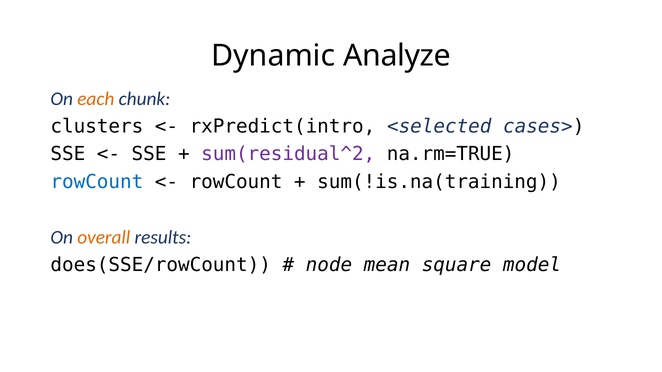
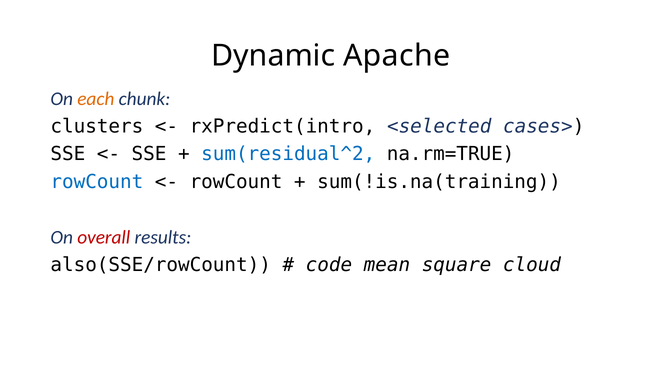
Analyze: Analyze -> Apache
sum(residual^2 colour: purple -> blue
overall colour: orange -> red
does(SSE/rowCount: does(SSE/rowCount -> also(SSE/rowCount
node: node -> code
model: model -> cloud
